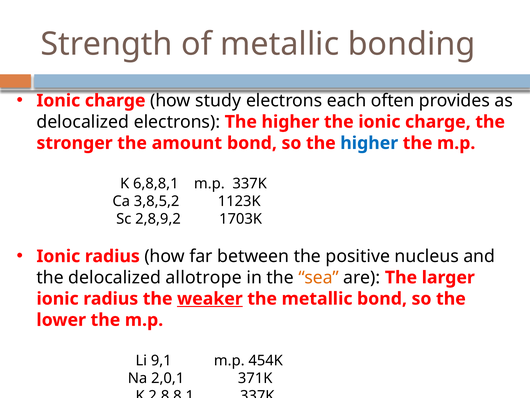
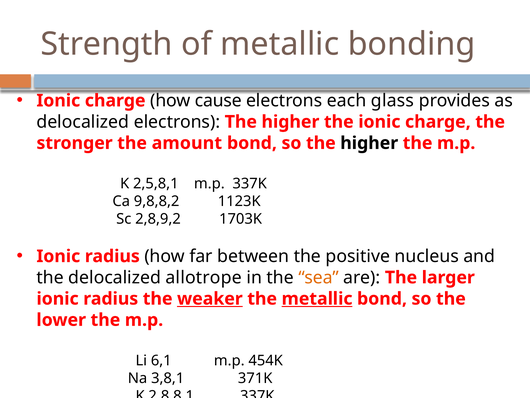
study: study -> cause
often: often -> glass
higher at (369, 143) colour: blue -> black
6,8,8,1: 6,8,8,1 -> 2,5,8,1
3,8,5,2: 3,8,5,2 -> 9,8,8,2
metallic at (317, 298) underline: none -> present
9,1: 9,1 -> 6,1
2,0,1: 2,0,1 -> 3,8,1
